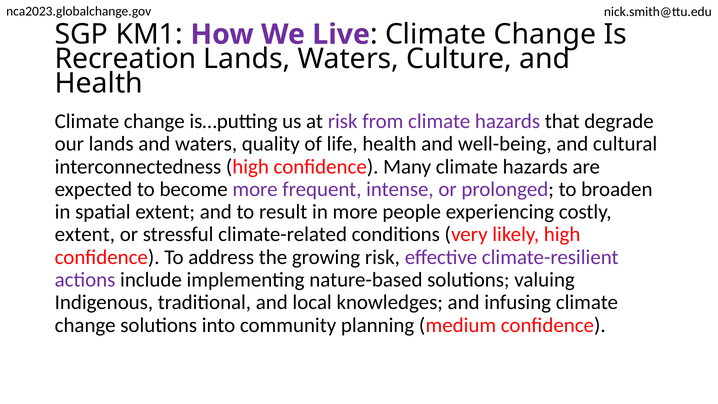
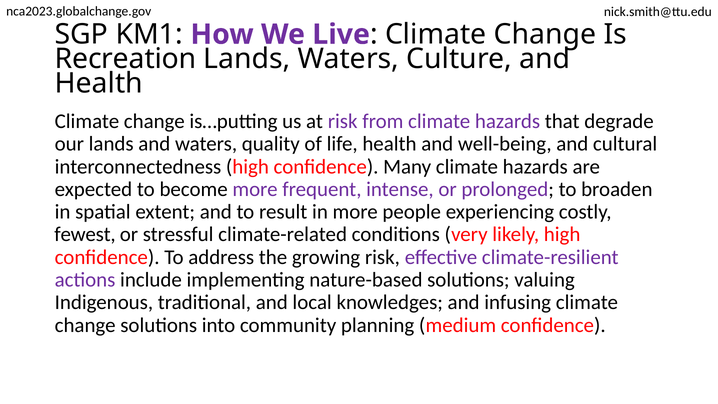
extent at (85, 234): extent -> fewest
